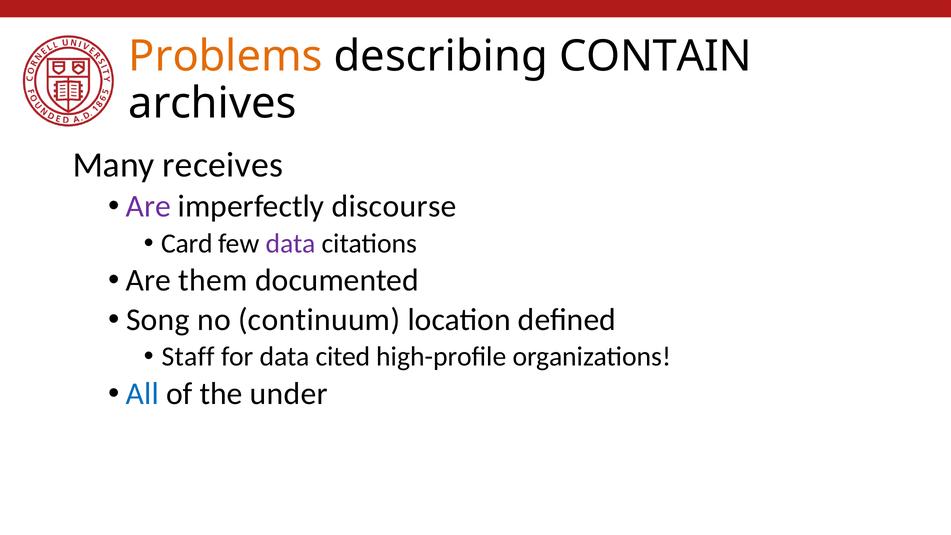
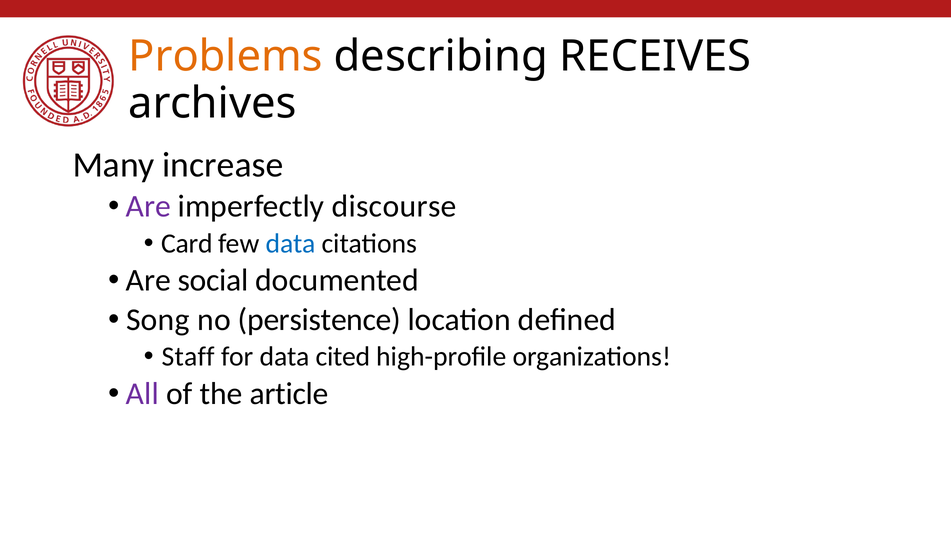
CONTAIN: CONTAIN -> RECEIVES
receives: receives -> increase
data at (291, 243) colour: purple -> blue
them: them -> social
continuum: continuum -> persistence
All colour: blue -> purple
under: under -> article
